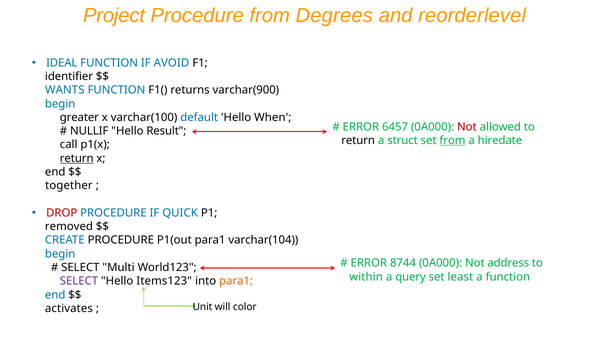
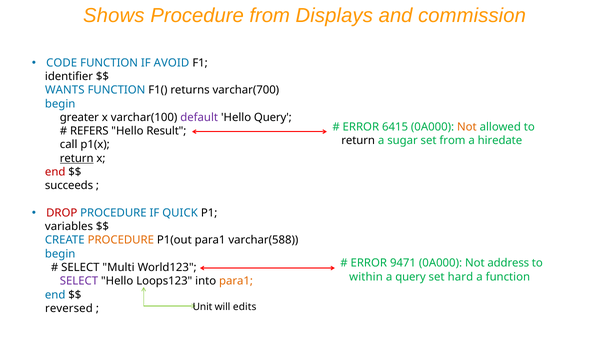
Project: Project -> Shows
Degrees: Degrees -> Displays
reorderlevel: reorderlevel -> commission
IDEAL: IDEAL -> CODE
varchar(900: varchar(900 -> varchar(700
default colour: blue -> purple
Hello When: When -> Query
6457: 6457 -> 6415
Not at (467, 127) colour: red -> orange
NULLIF: NULLIF -> REFERS
struct: struct -> sugar
from at (453, 141) underline: present -> none
end at (55, 172) colour: black -> red
together: together -> succeeds
removed: removed -> variables
PROCEDURE at (121, 240) colour: black -> orange
varchar(104: varchar(104 -> varchar(588
8744: 8744 -> 9471
least: least -> hard
Items123: Items123 -> Loops123
color: color -> edits
activates: activates -> reversed
